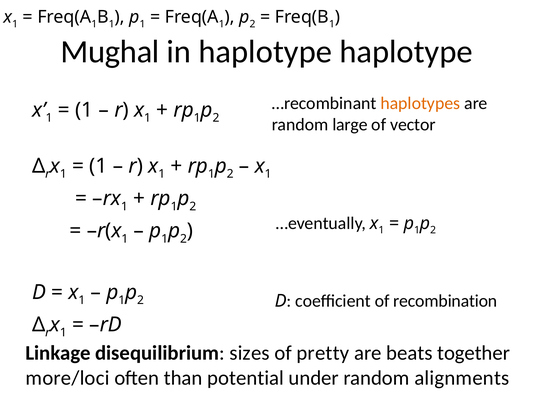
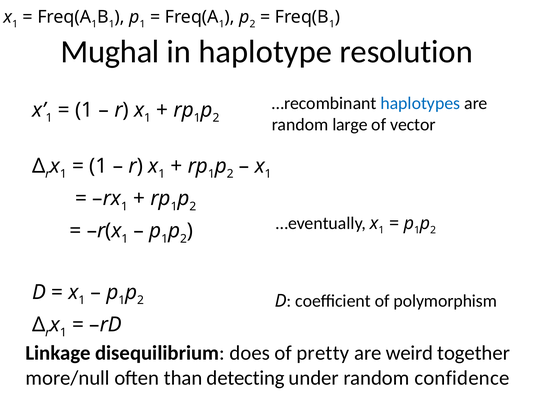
haplotype haplotype: haplotype -> resolution
haplotypes colour: orange -> blue
recombination: recombination -> polymorphism
sizes: sizes -> does
beats: beats -> weird
more/loci: more/loci -> more/null
potential: potential -> detecting
alignments: alignments -> confidence
